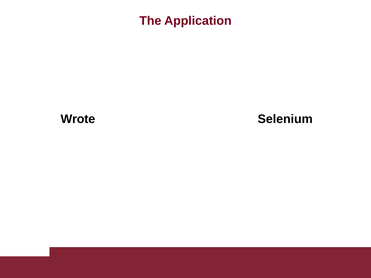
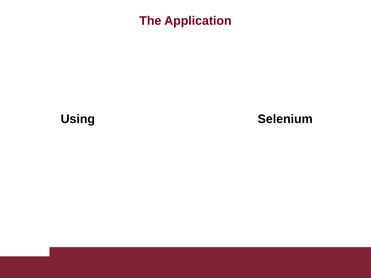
Wrote: Wrote -> Using
